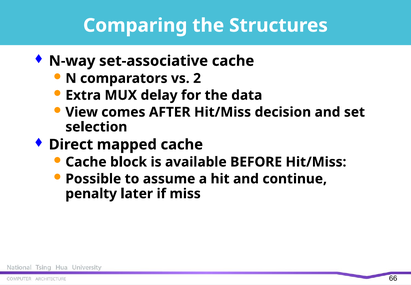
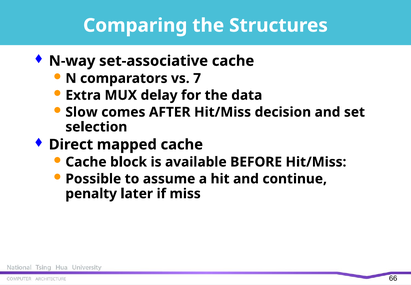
2: 2 -> 7
View: View -> Slow
